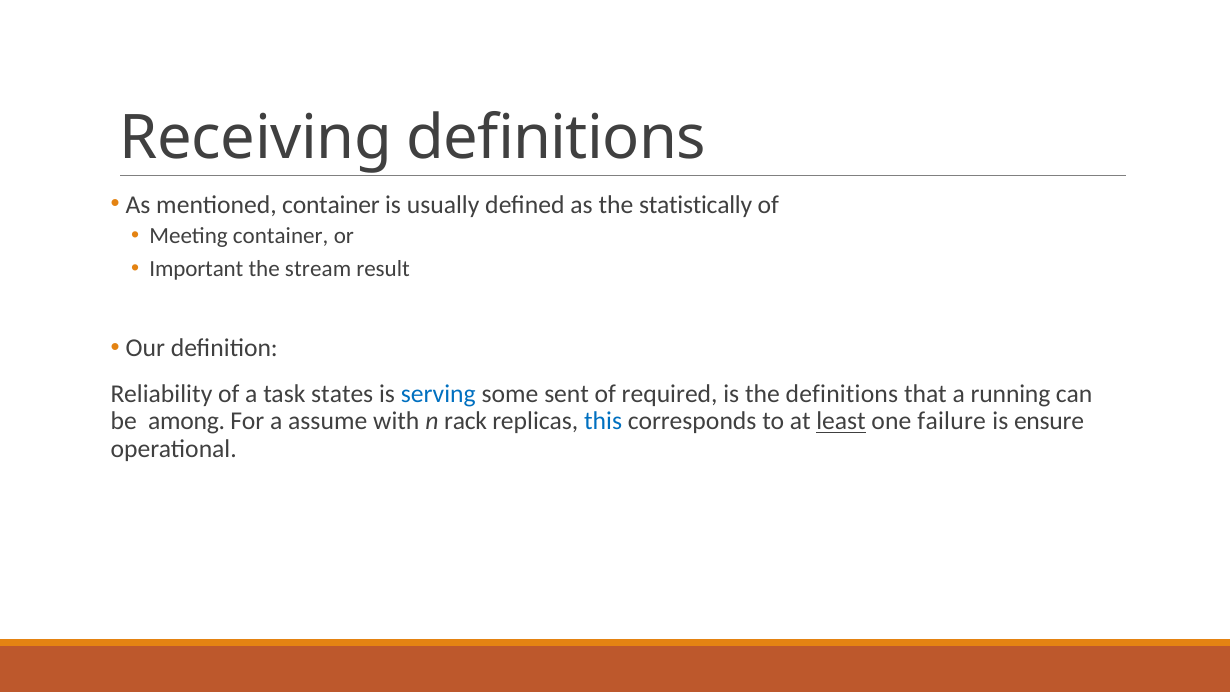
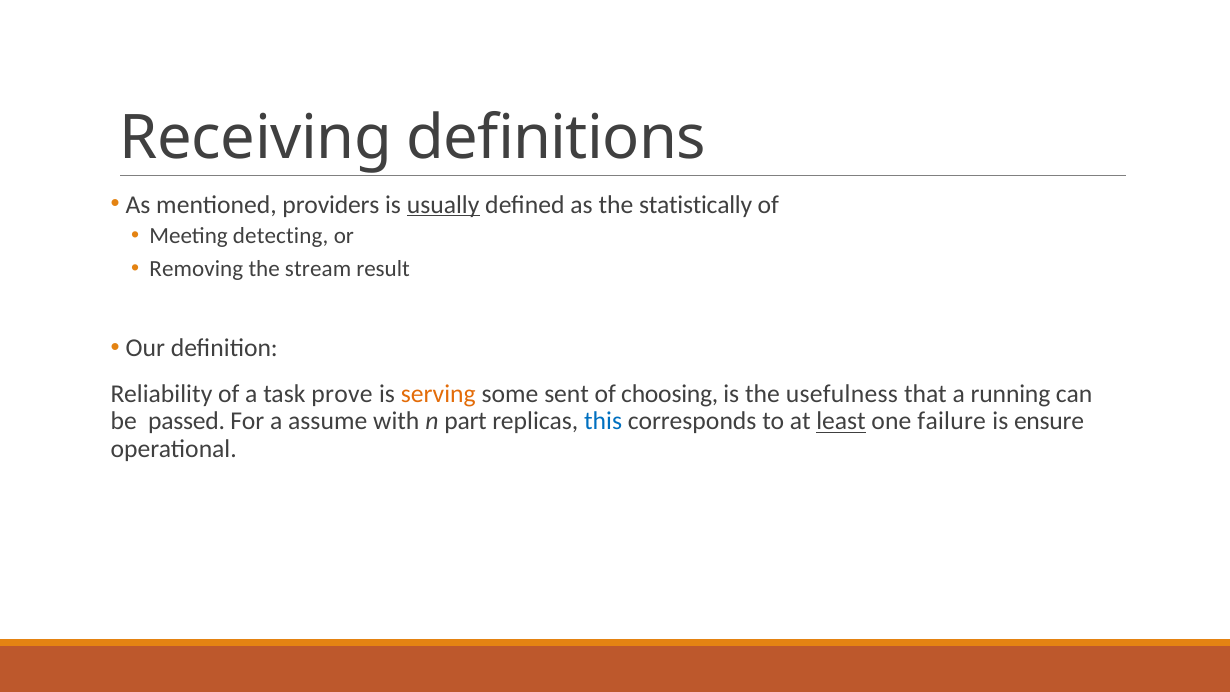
mentioned container: container -> providers
usually underline: none -> present
Meeting container: container -> detecting
Important: Important -> Removing
states: states -> prove
serving colour: blue -> orange
required: required -> choosing
the definitions: definitions -> usefulness
among: among -> passed
rack: rack -> part
